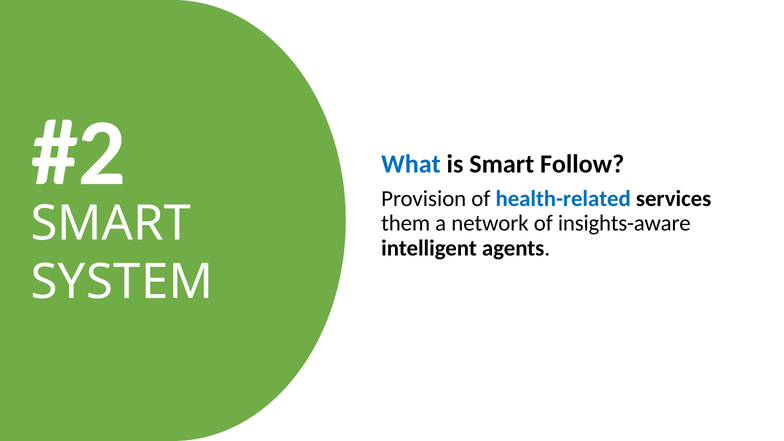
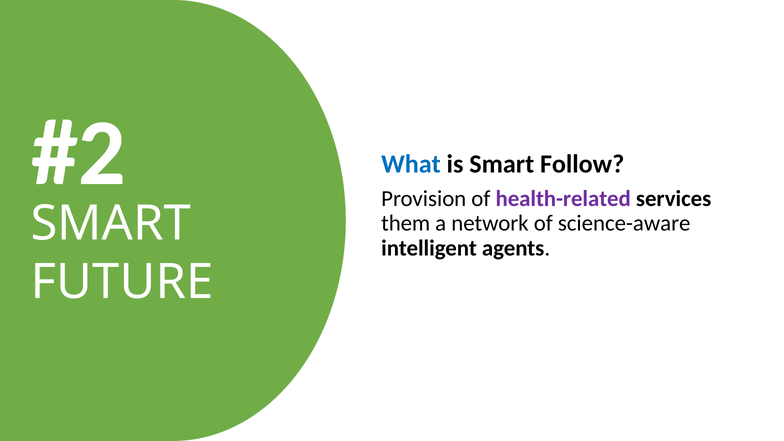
health-related colour: blue -> purple
insights-aware: insights-aware -> science-aware
SYSTEM: SYSTEM -> FUTURE
